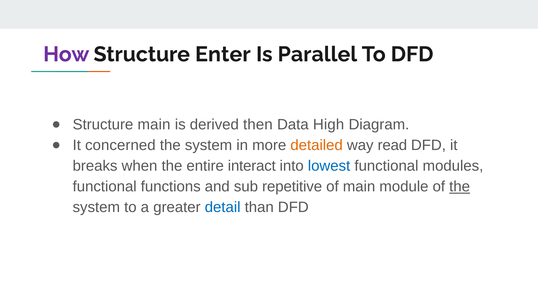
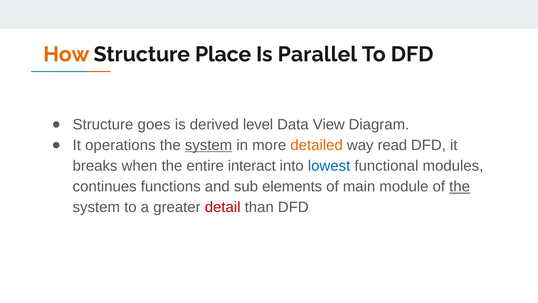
How colour: purple -> orange
Enter: Enter -> Place
Structure main: main -> goes
then: then -> level
High: High -> View
concerned: concerned -> operations
system at (209, 145) underline: none -> present
functional at (105, 186): functional -> continues
repetitive: repetitive -> elements
detail colour: blue -> red
